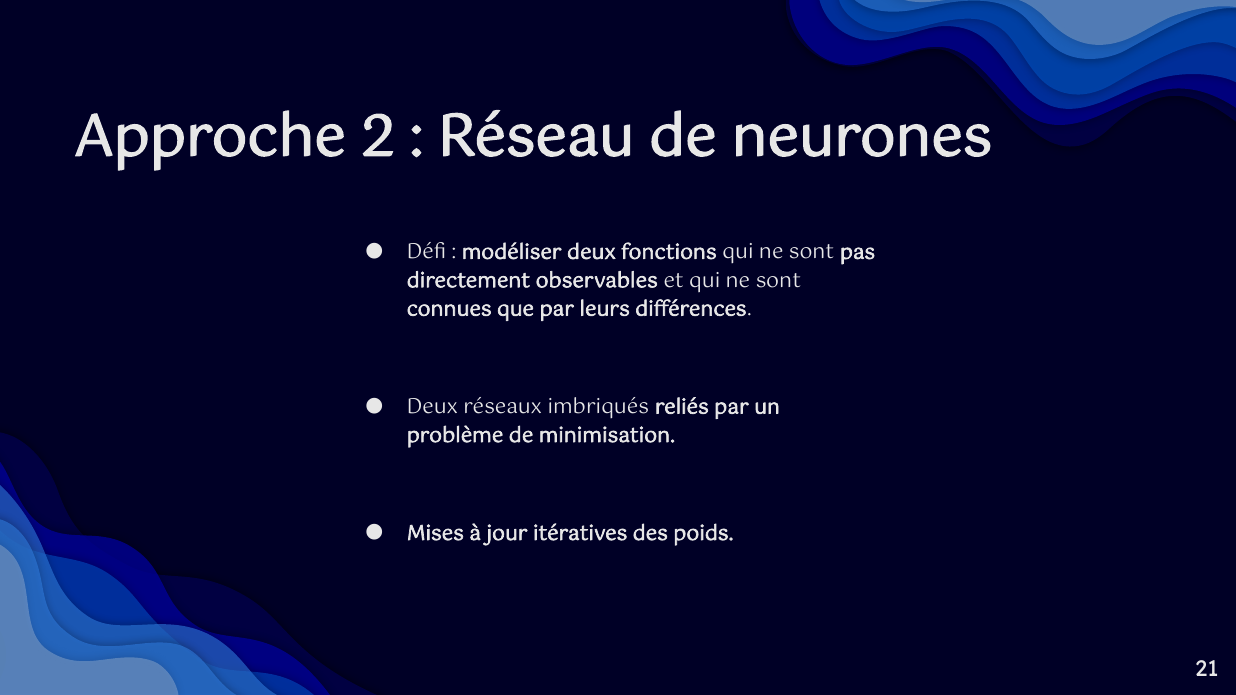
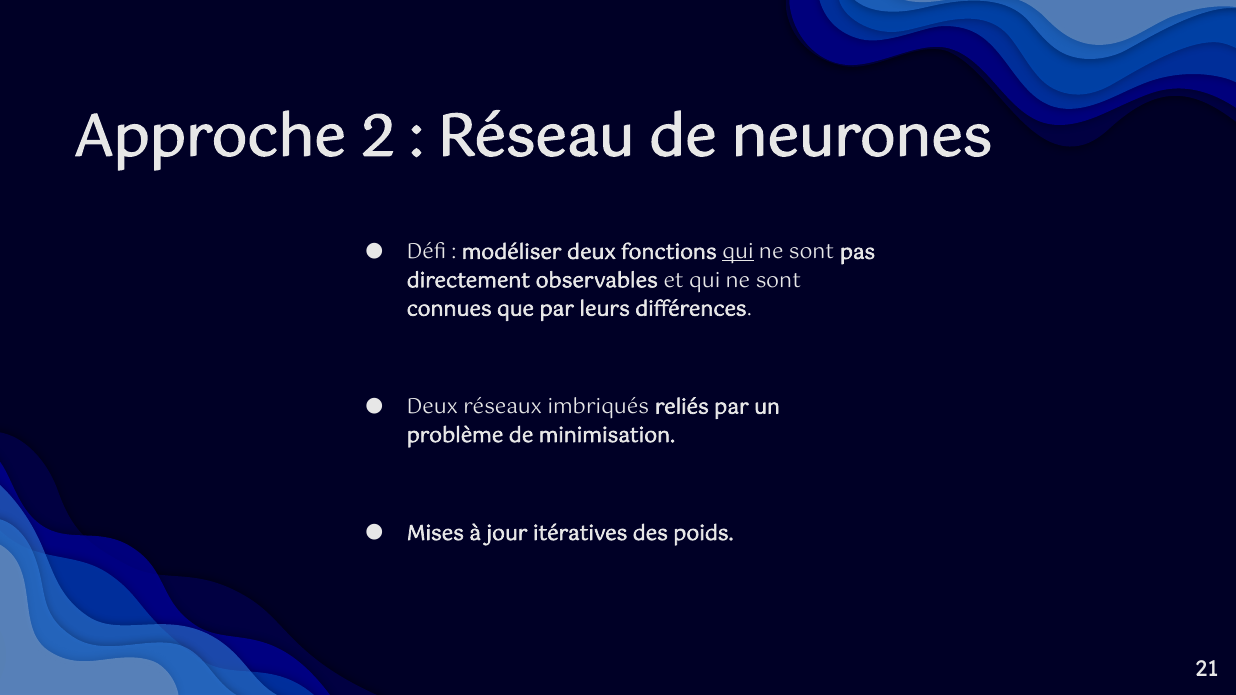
qui at (738, 252) underline: none -> present
